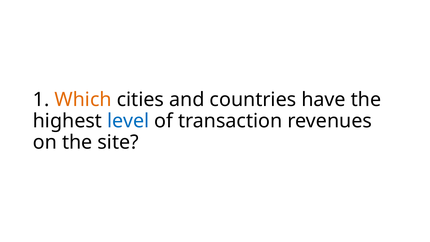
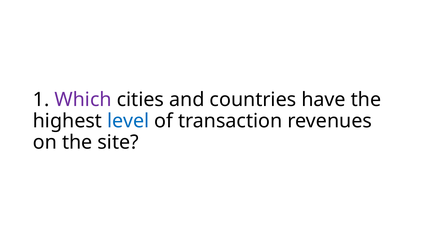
Which colour: orange -> purple
